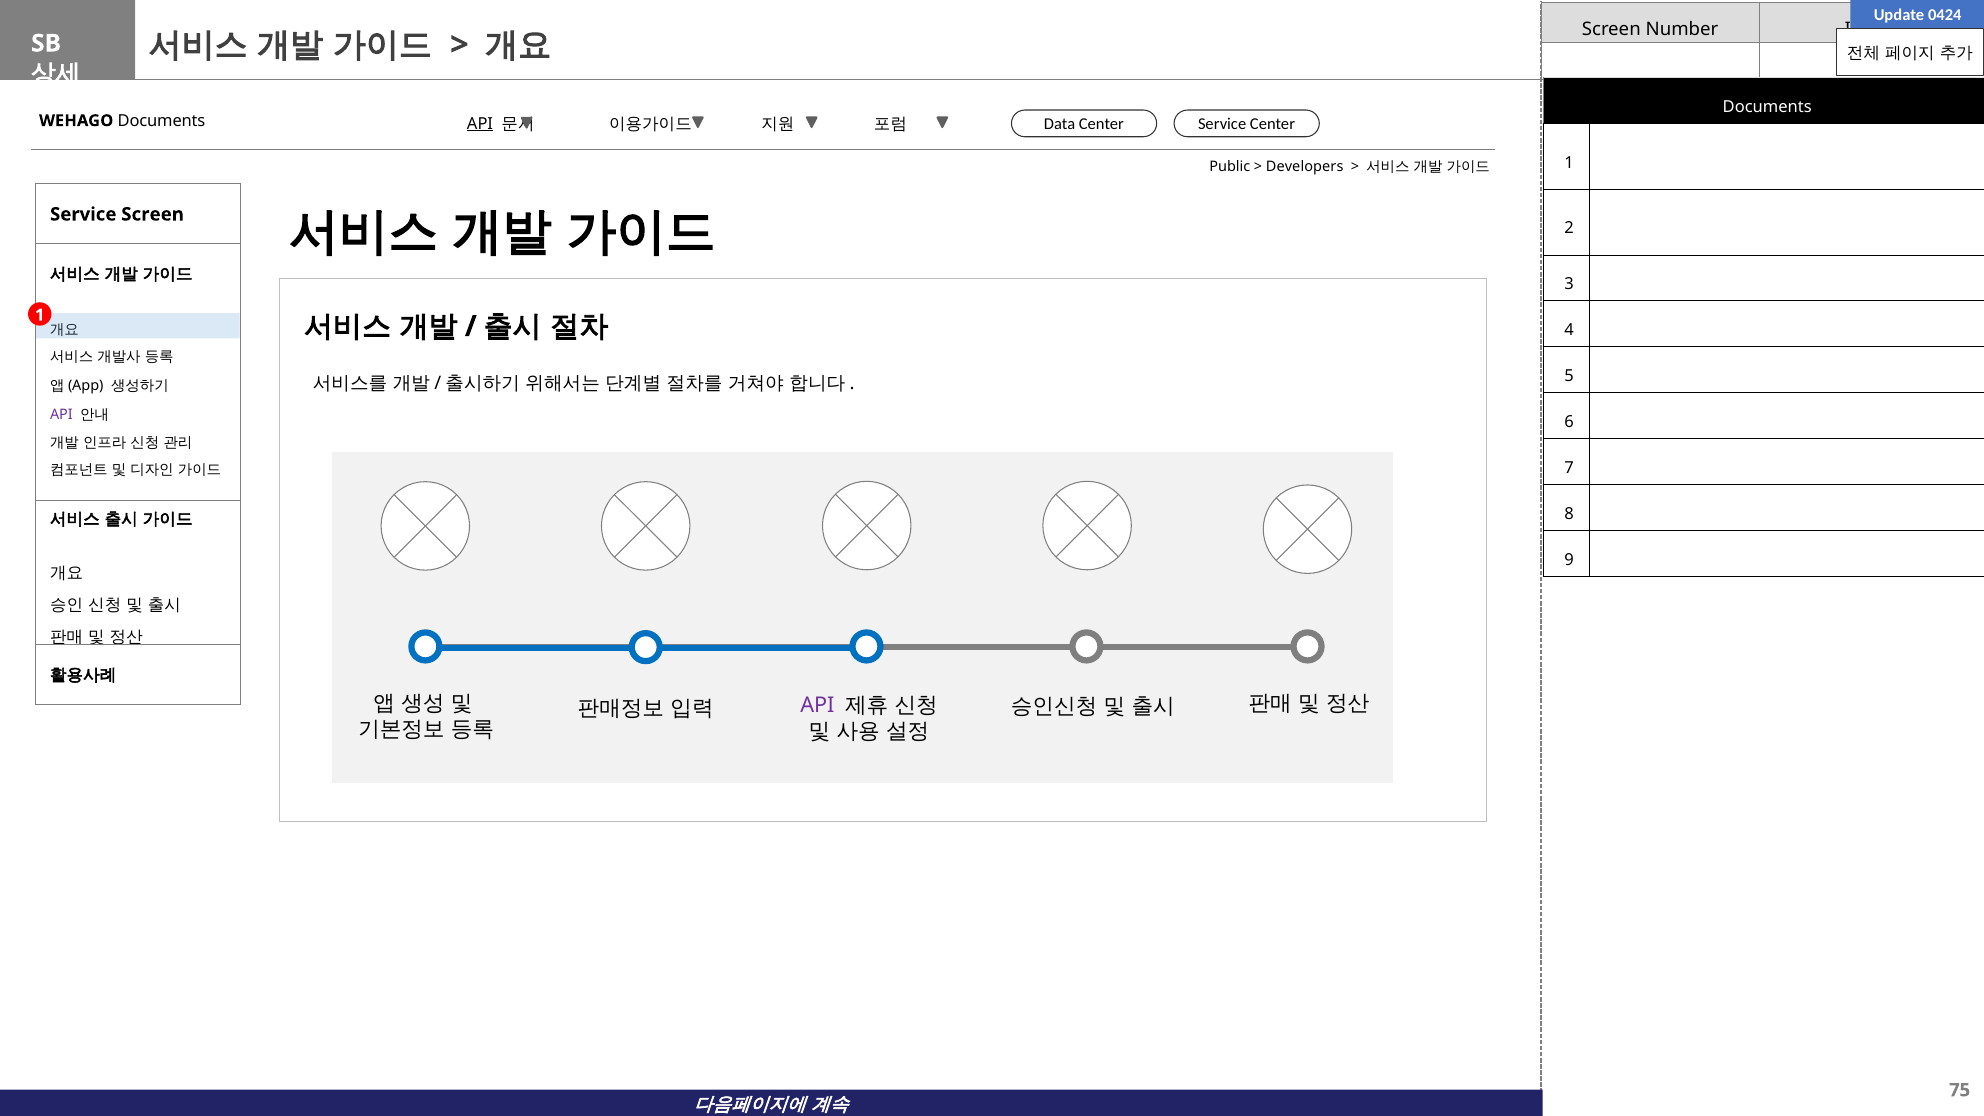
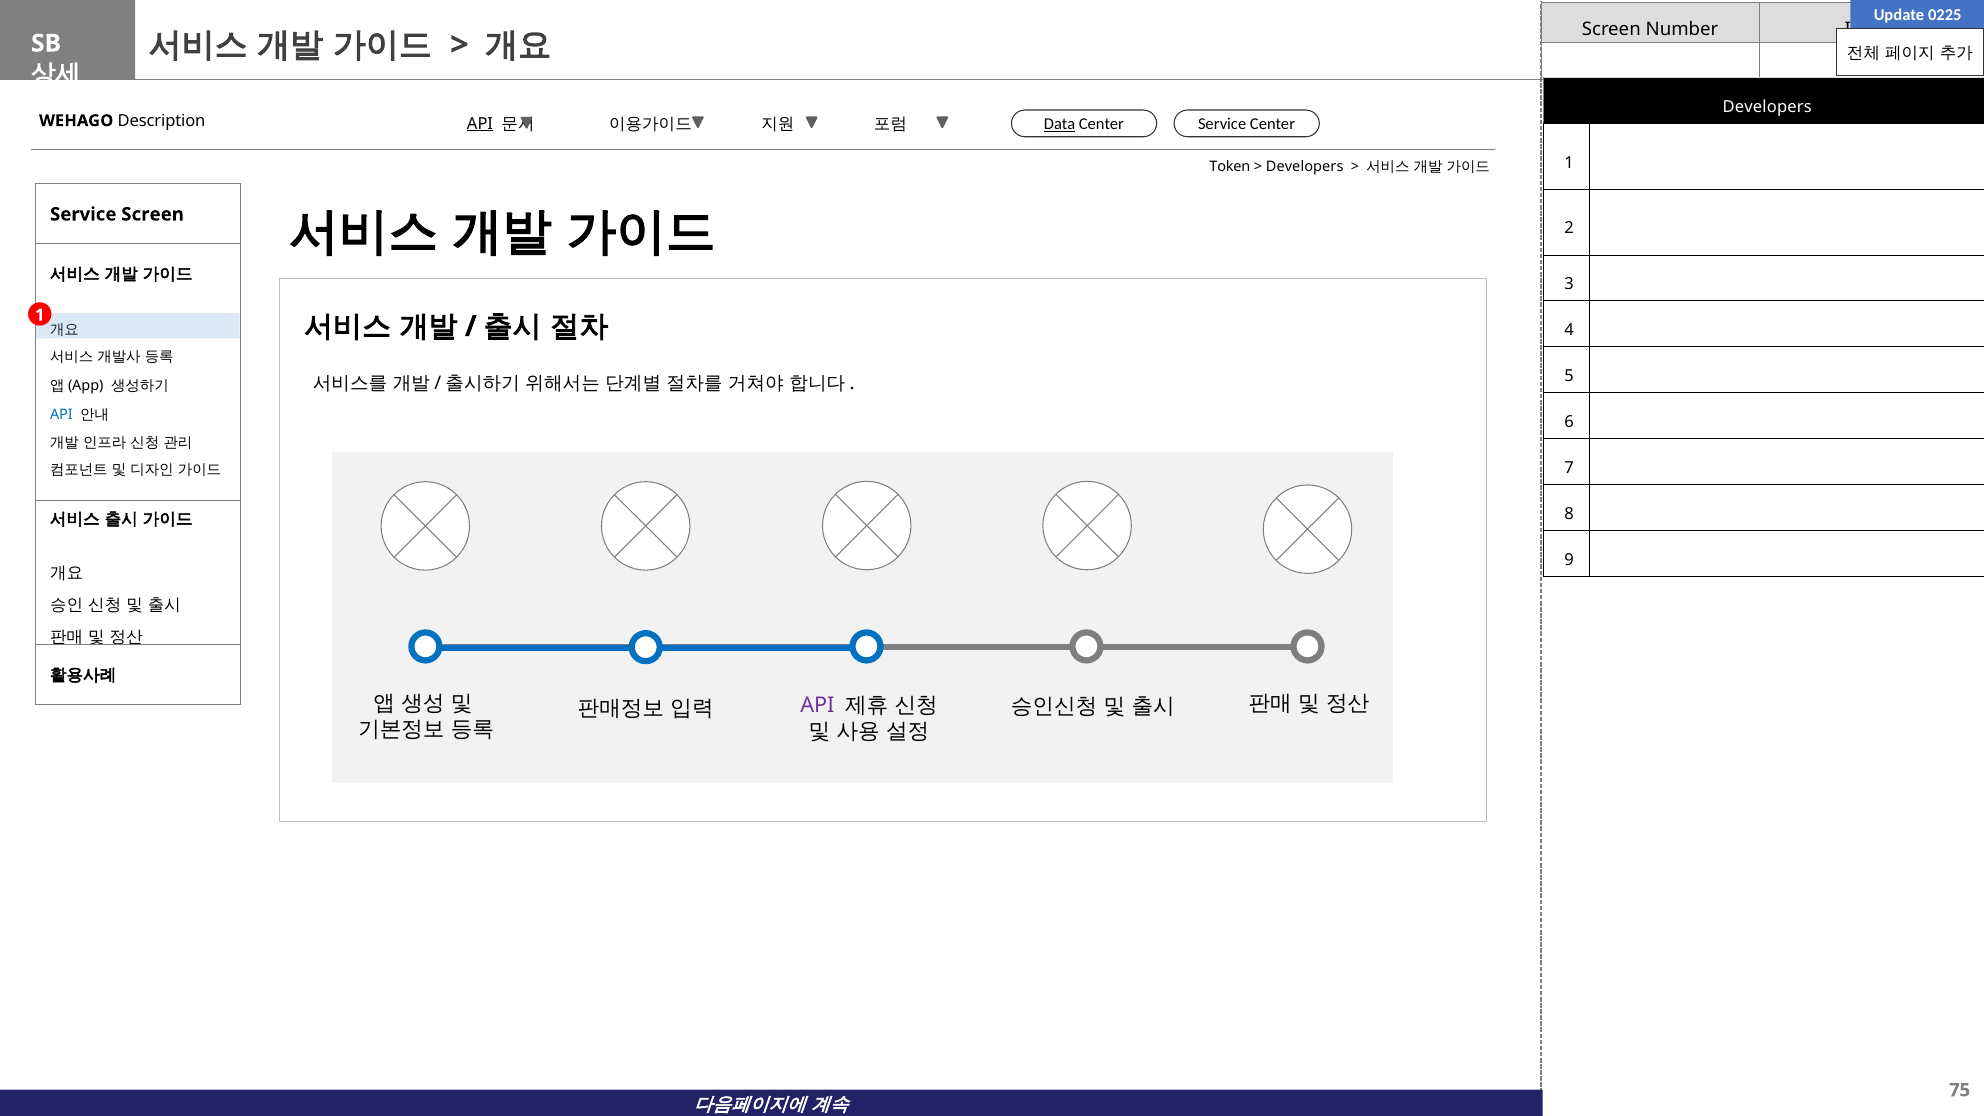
0424: 0424 -> 0225
Documents at (1767, 107): Documents -> Developers
Data underline: none -> present
WEHAGO Documents: Documents -> Description
Public: Public -> Token
API at (61, 415) colour: purple -> blue
